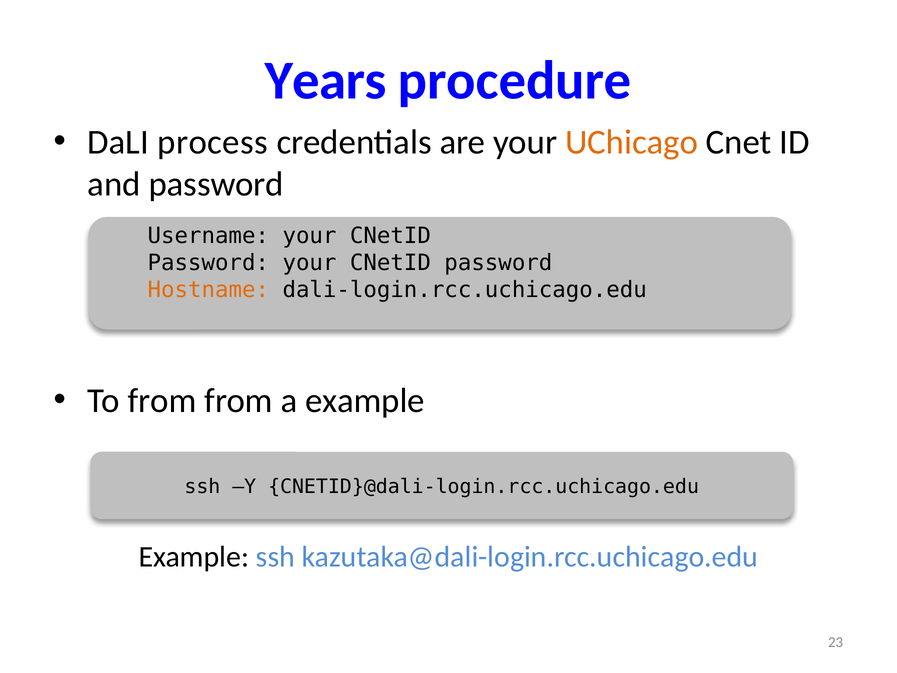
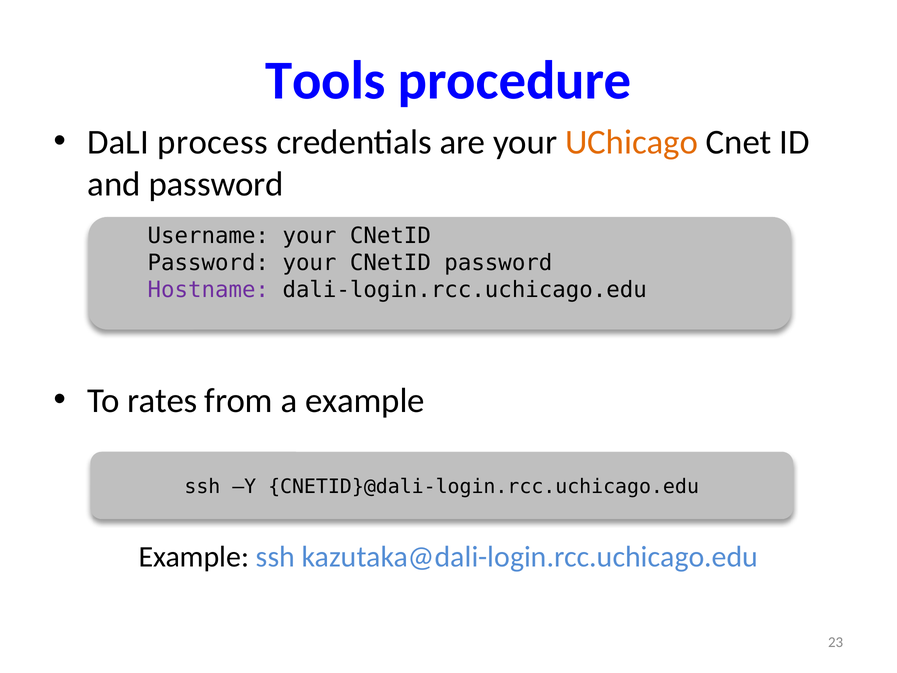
Years: Years -> Tools
Hostname colour: orange -> purple
To from: from -> rates
